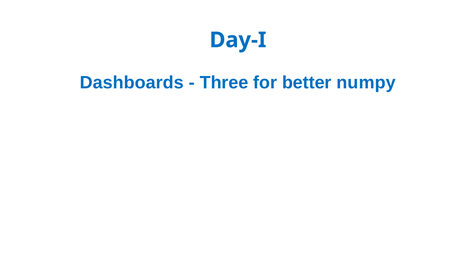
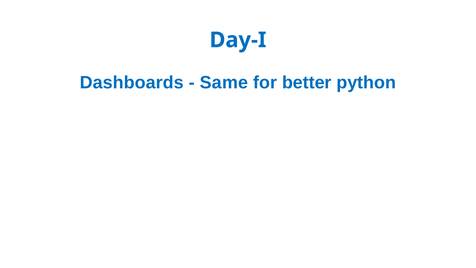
Three: Three -> Same
numpy: numpy -> python
